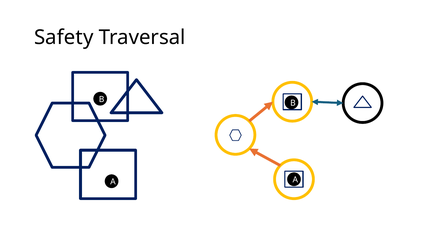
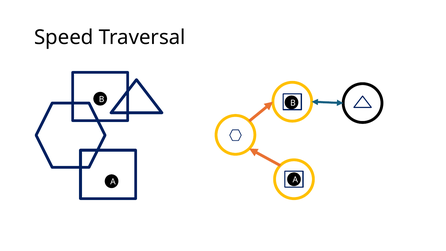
Safety: Safety -> Speed
